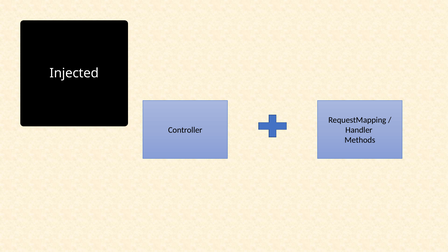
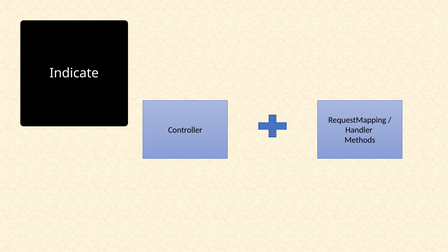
Injected: Injected -> Indicate
